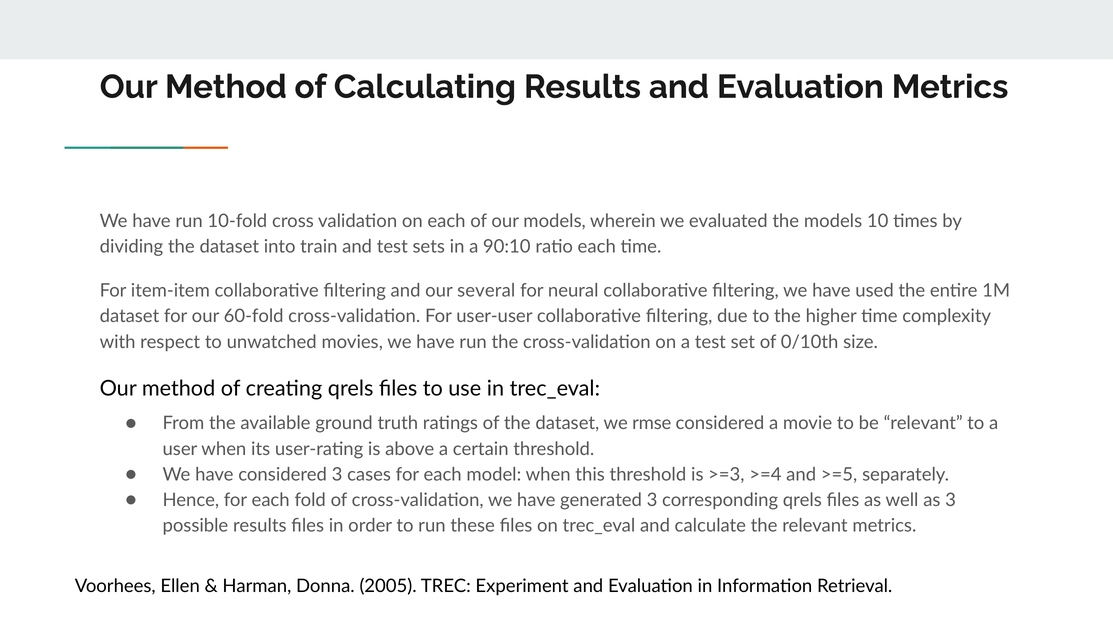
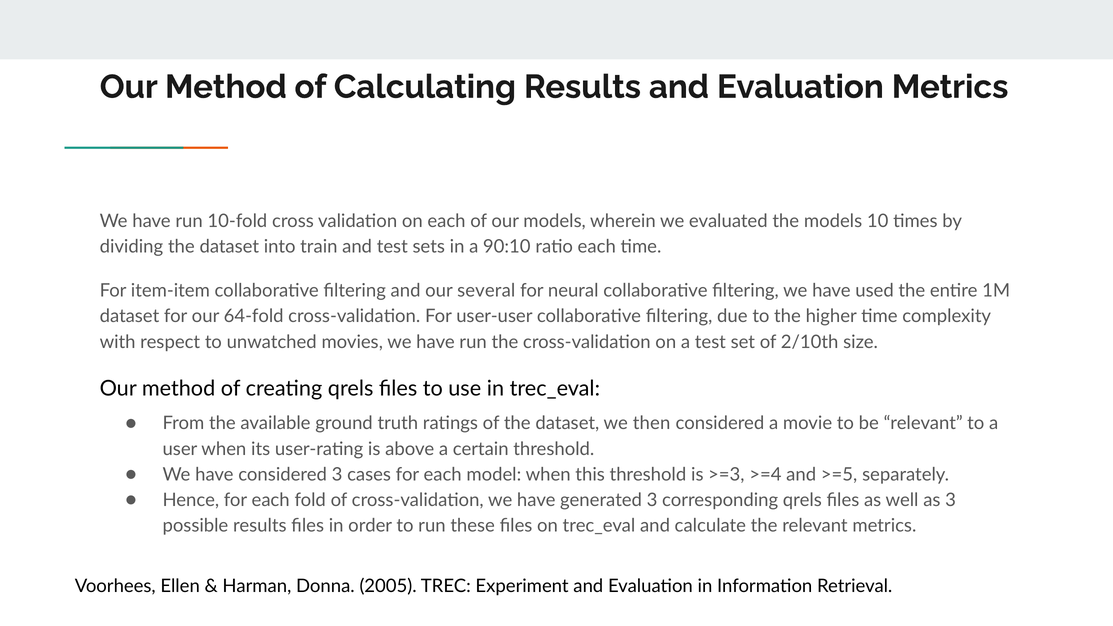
60-fold: 60-fold -> 64-fold
0/10th: 0/10th -> 2/10th
rmse: rmse -> then
